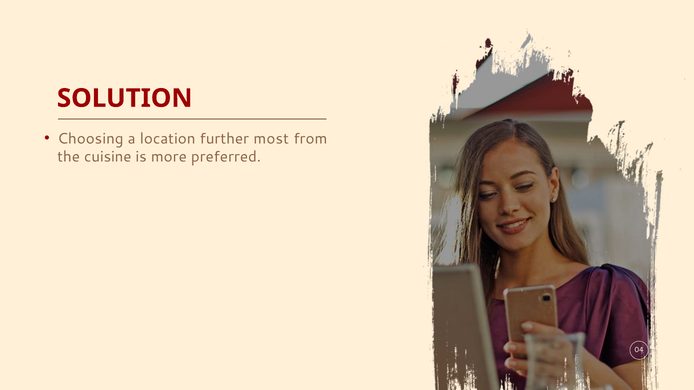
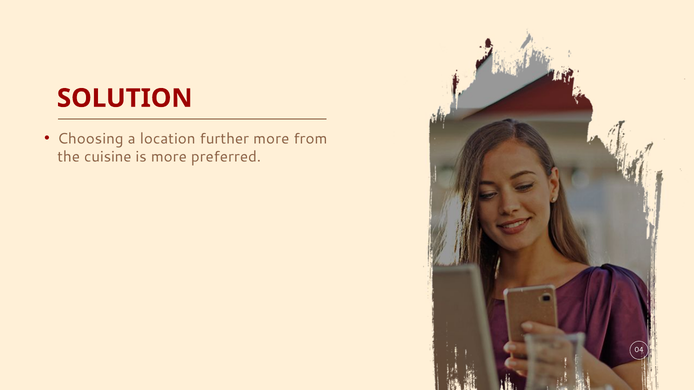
further most: most -> more
